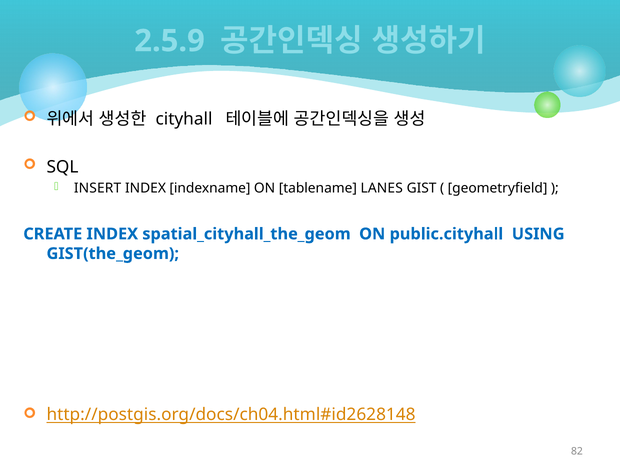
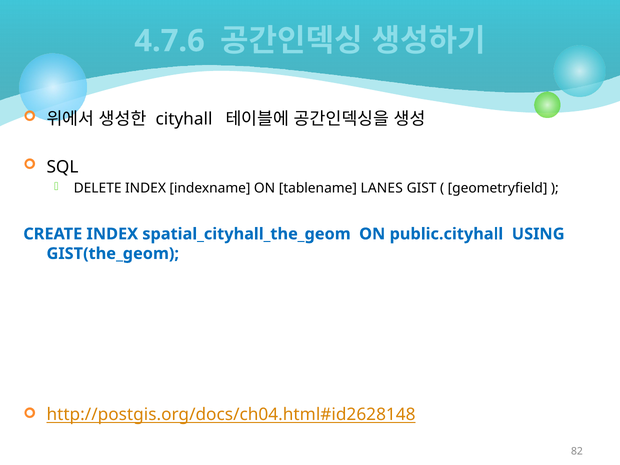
2.5.9: 2.5.9 -> 4.7.6
INSERT: INSERT -> DELETE
